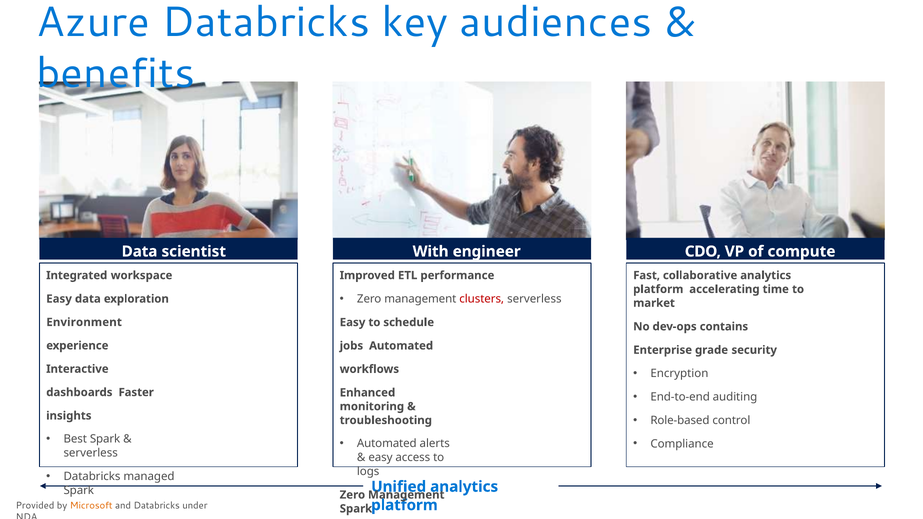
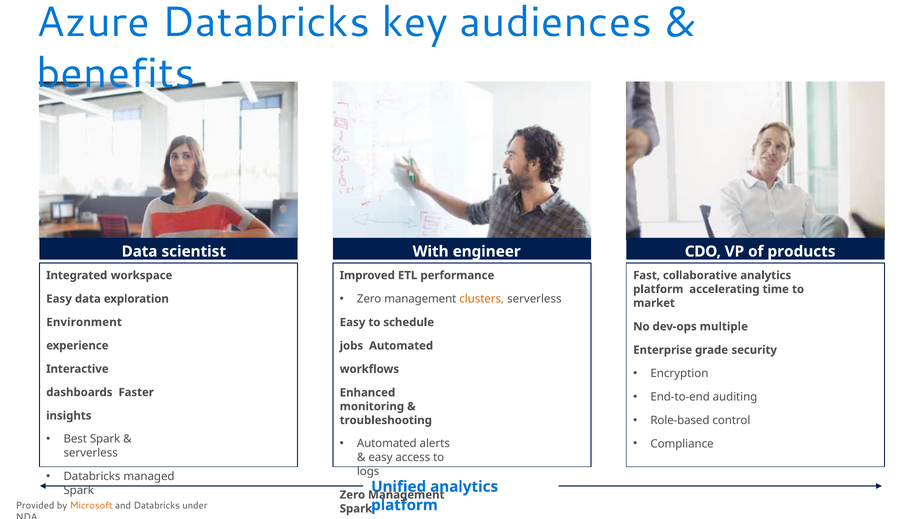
compute: compute -> products
clusters colour: red -> orange
contains: contains -> multiple
